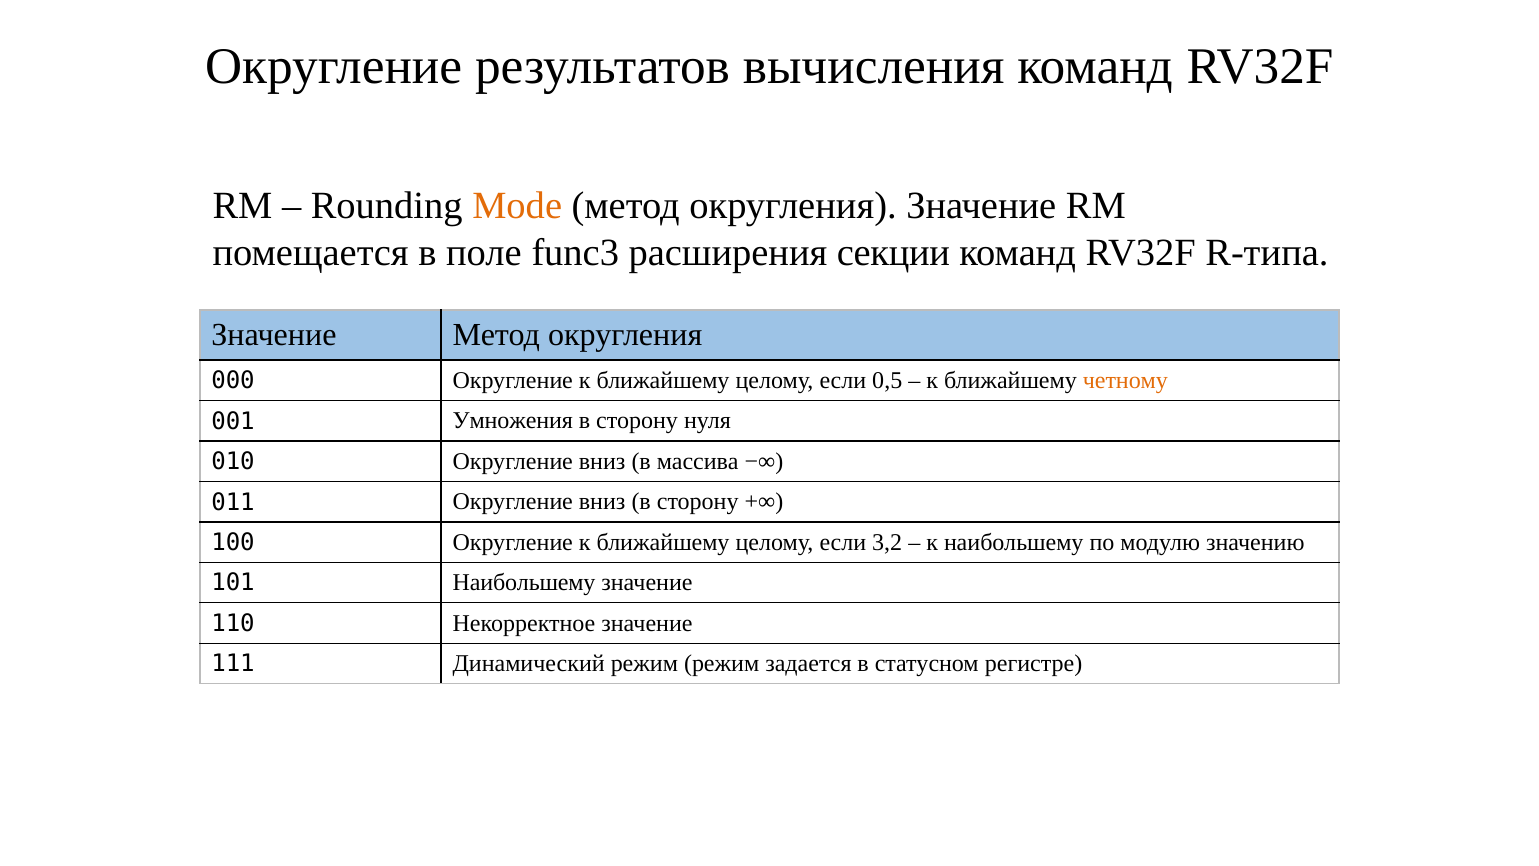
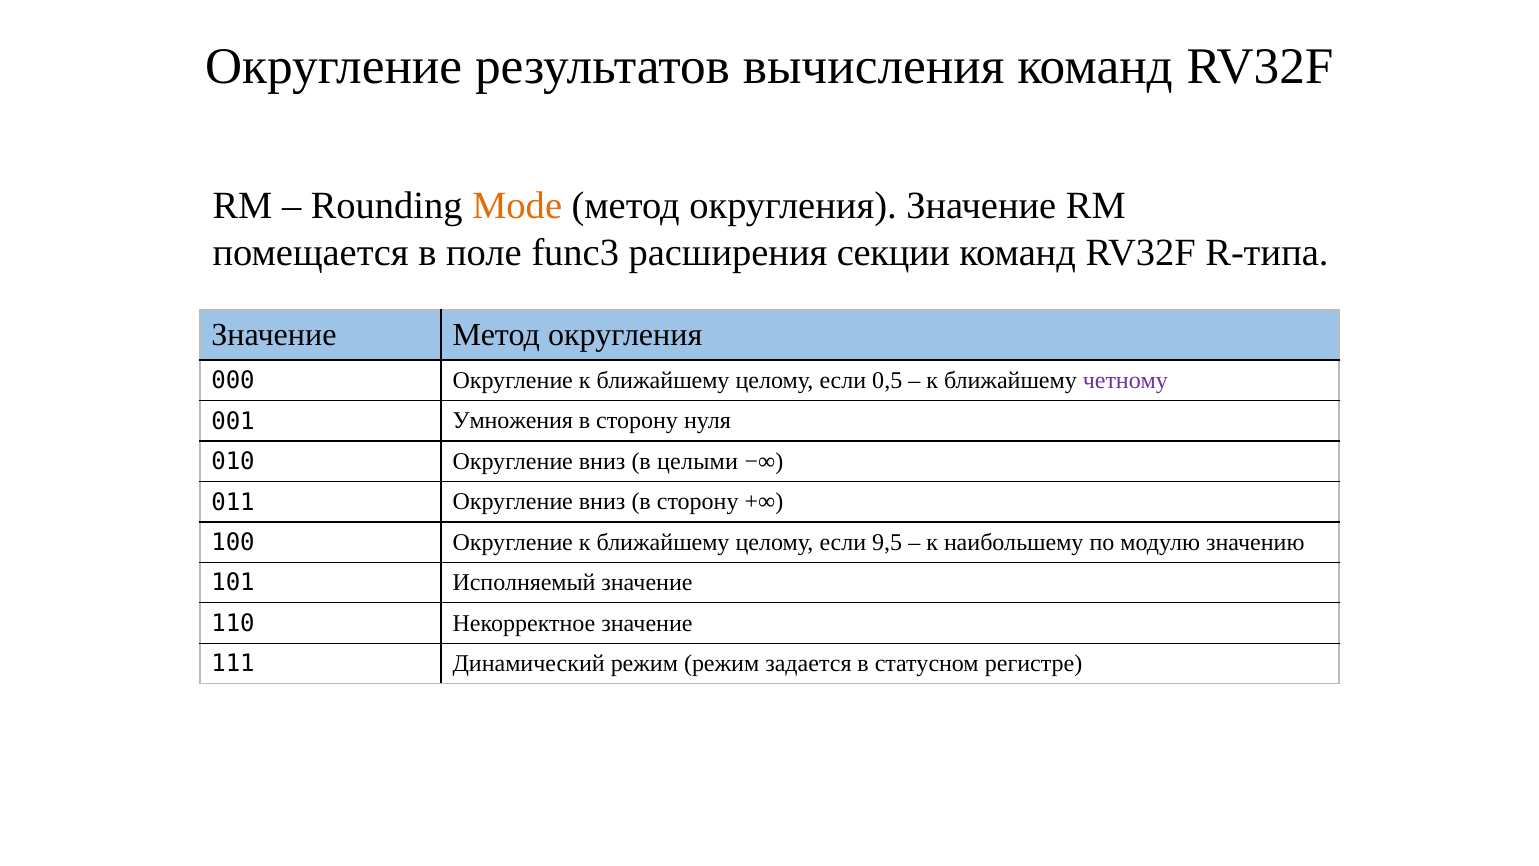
четному colour: orange -> purple
массива: массива -> целыми
3,2: 3,2 -> 9,5
101 Наибольшему: Наибольшему -> Исполняемый
